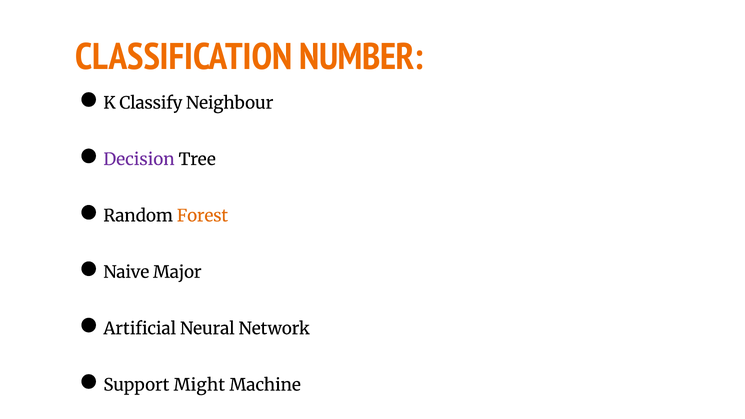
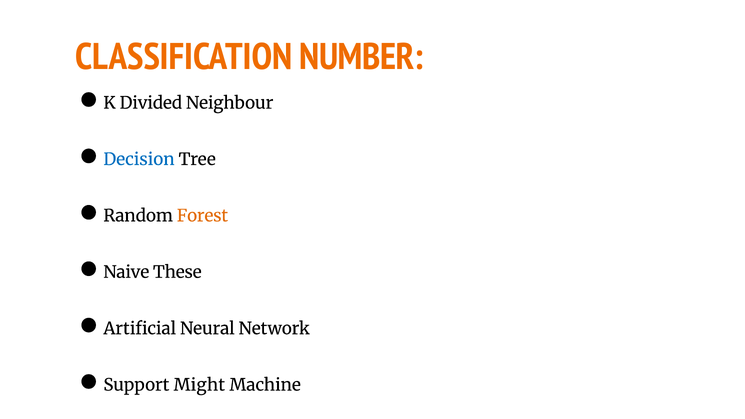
Classify: Classify -> Divided
Decision colour: purple -> blue
Major: Major -> These
